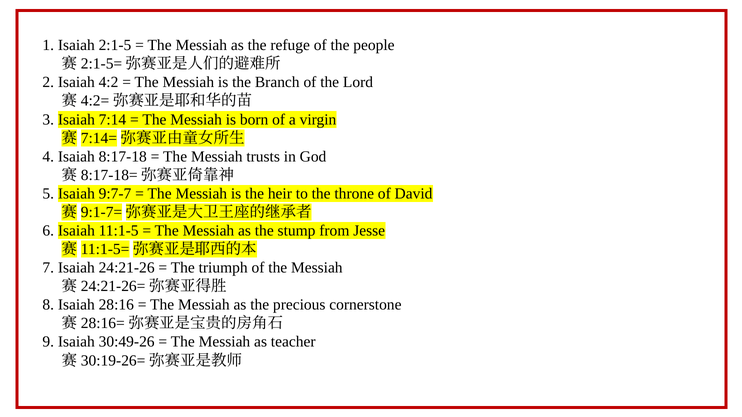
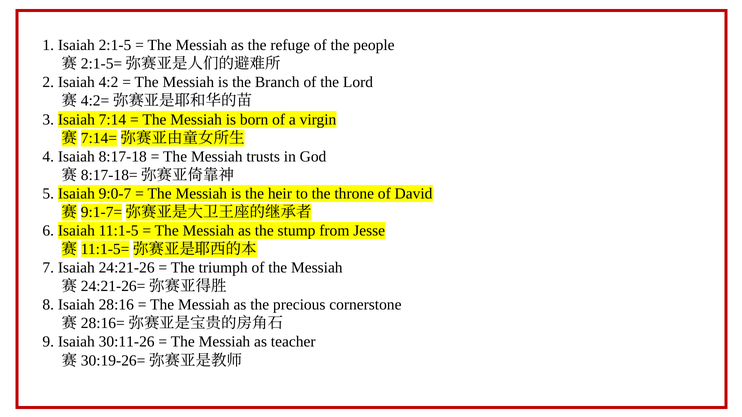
9:7-7: 9:7-7 -> 9:0-7
30:49-26: 30:49-26 -> 30:11-26
